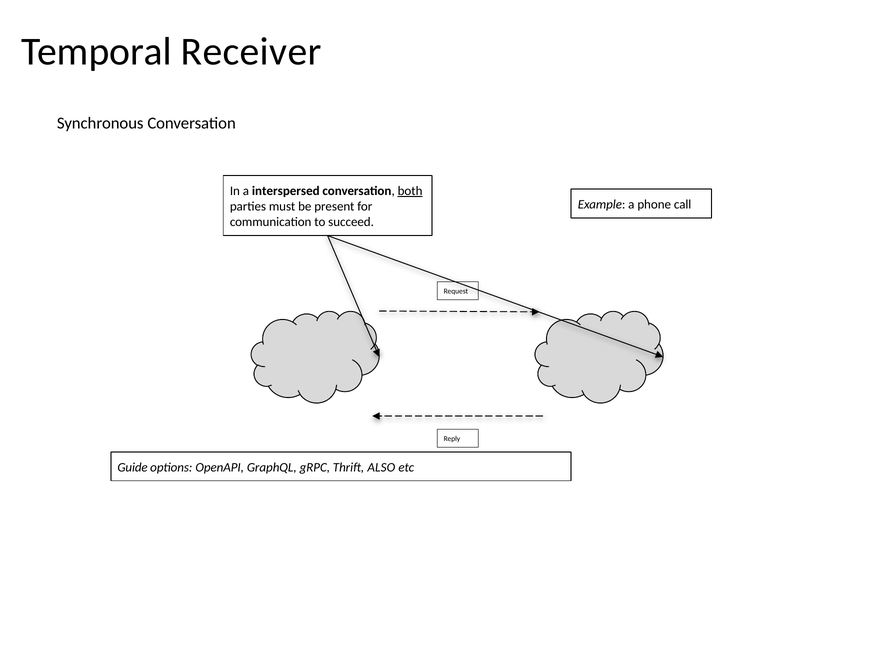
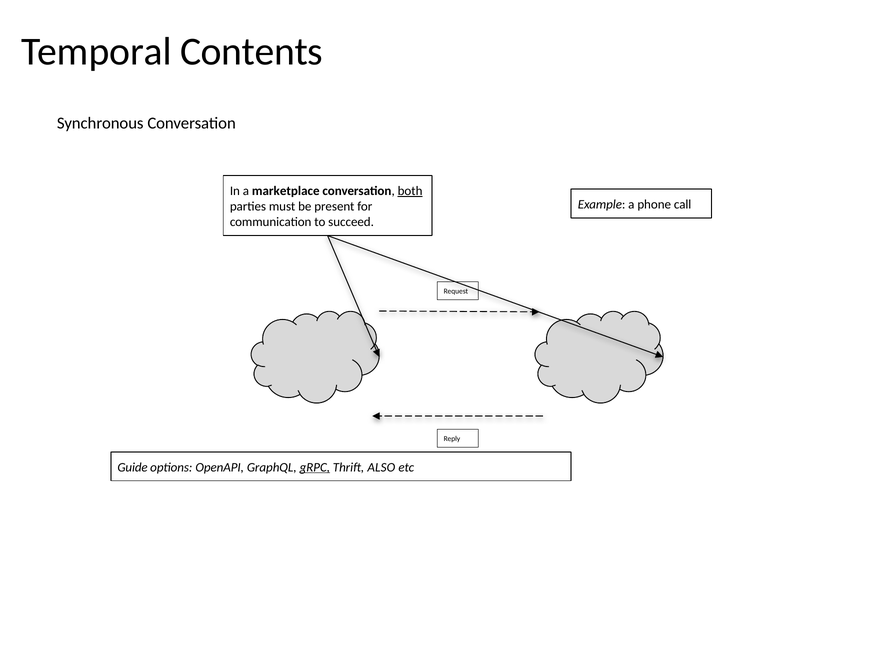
Receiver: Receiver -> Contents
interspersed: interspersed -> marketplace
gRPC underline: none -> present
